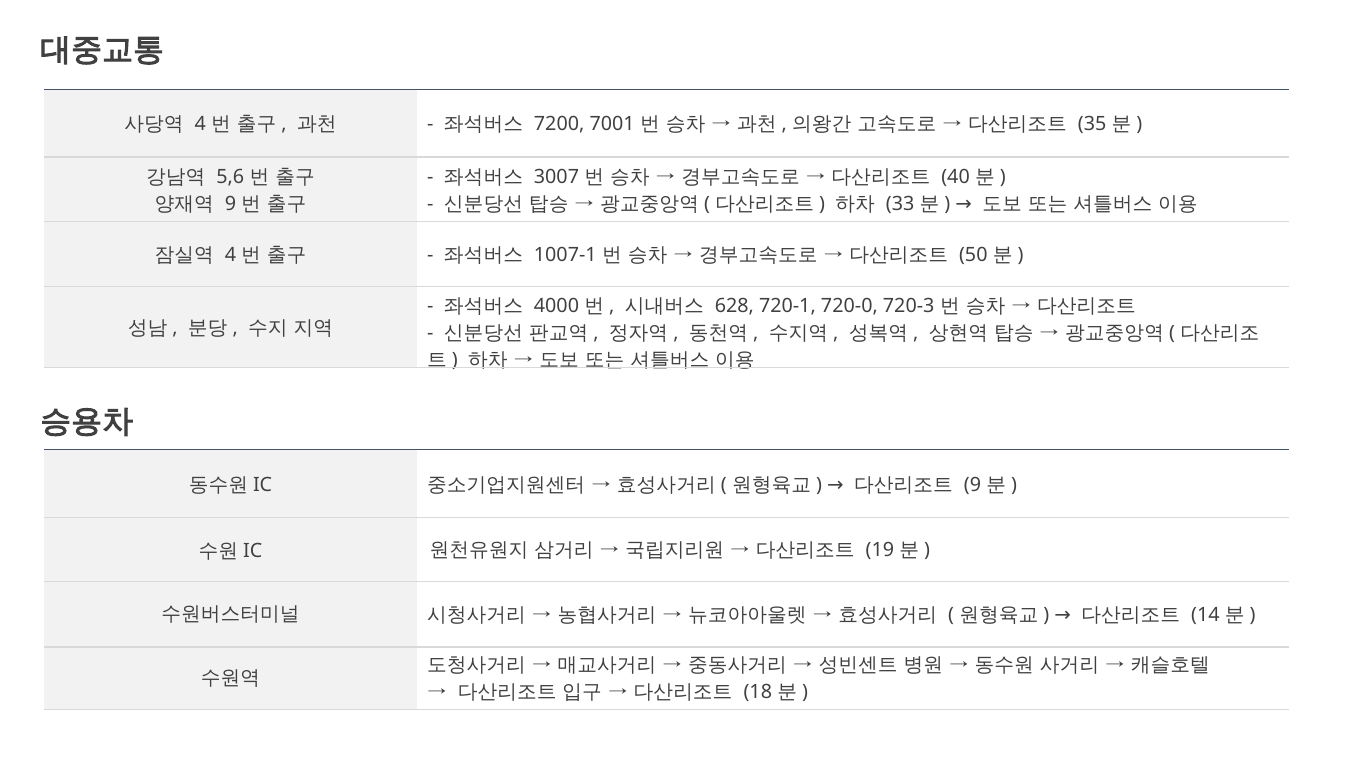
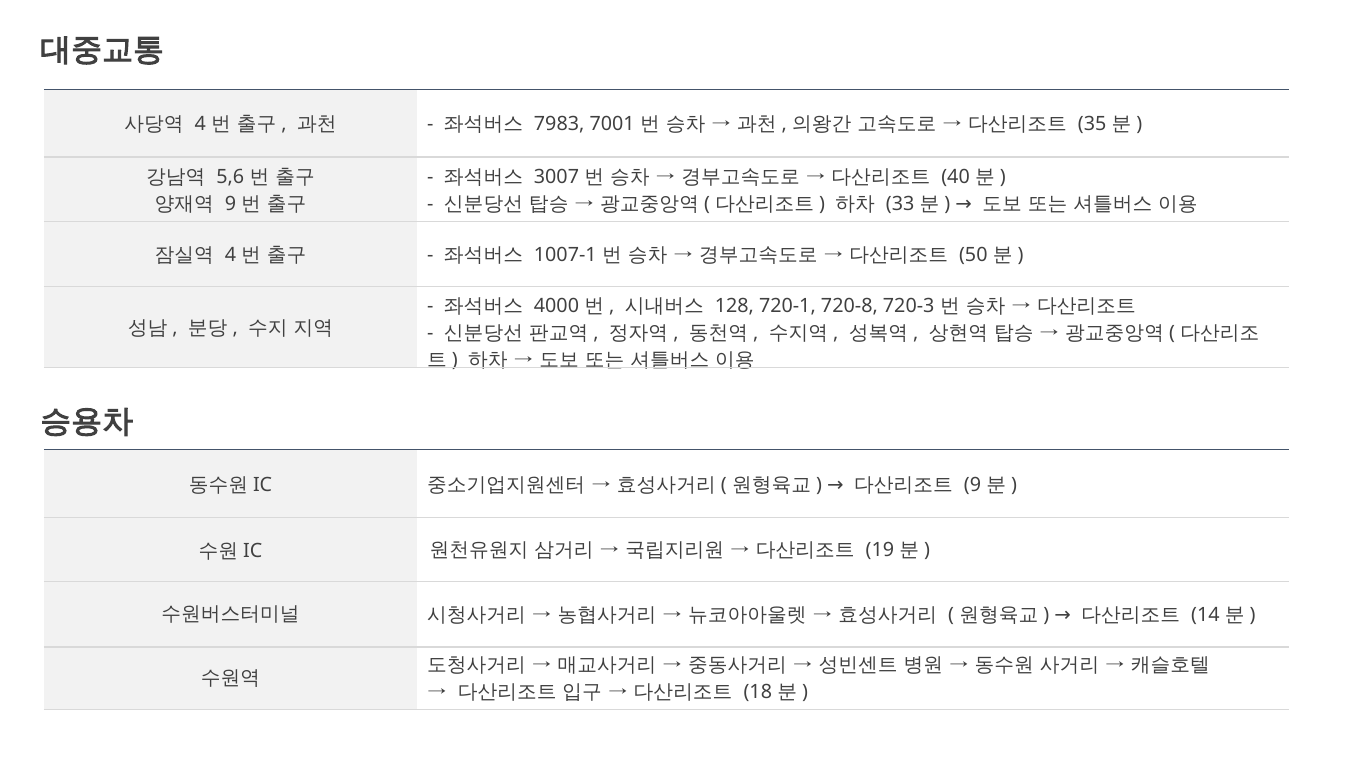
7200: 7200 -> 7983
628: 628 -> 128
720-0: 720-0 -> 720-8
